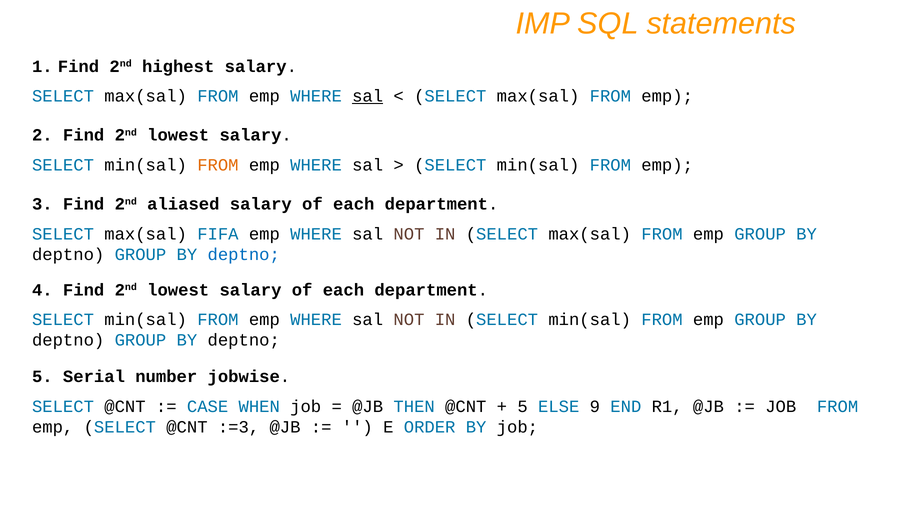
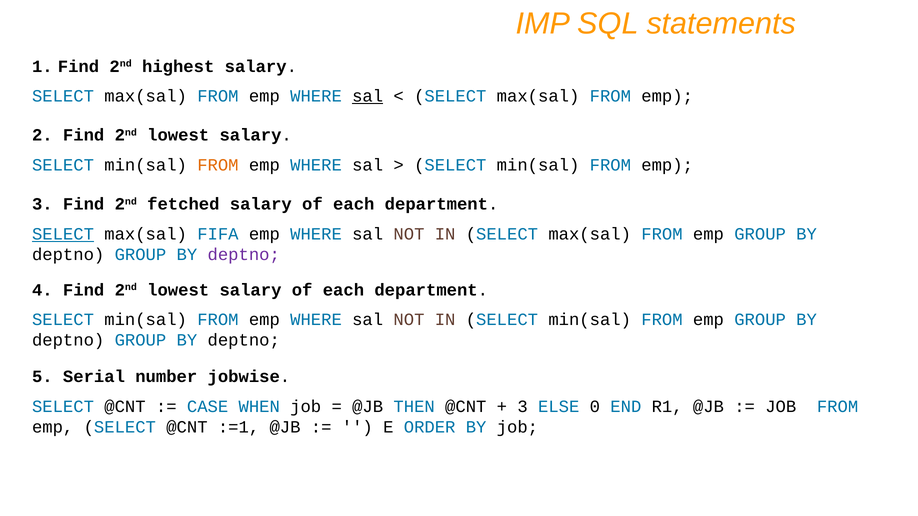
aliased: aliased -> fetched
SELECT at (63, 234) underline: none -> present
deptno at (244, 255) colour: blue -> purple
5 at (523, 407): 5 -> 3
9: 9 -> 0
:=3: :=3 -> :=1
